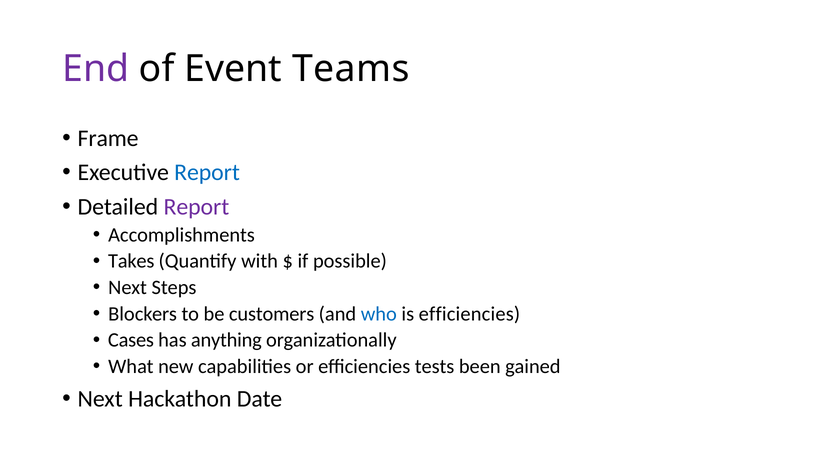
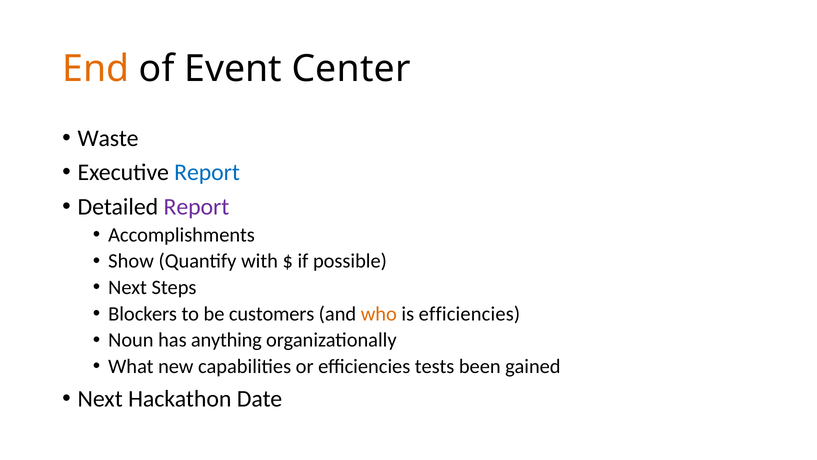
End colour: purple -> orange
Teams: Teams -> Center
Frame: Frame -> Waste
Takes: Takes -> Show
who colour: blue -> orange
Cases: Cases -> Noun
